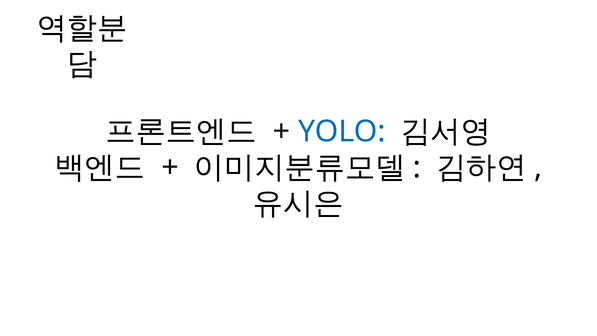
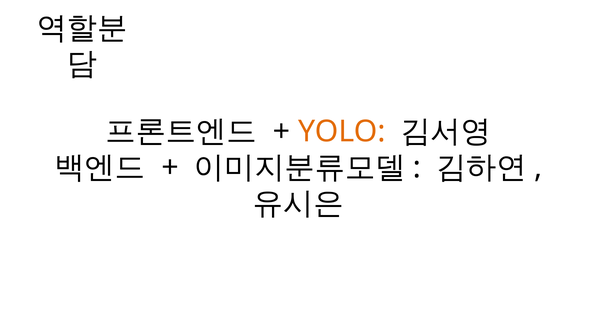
YOLO colour: blue -> orange
